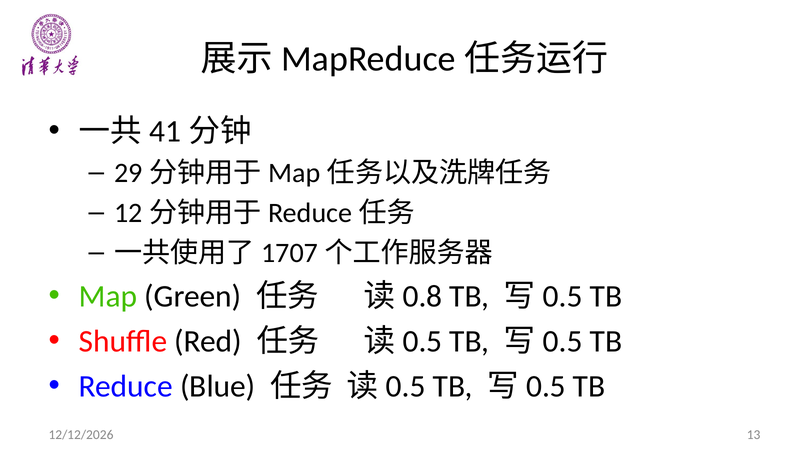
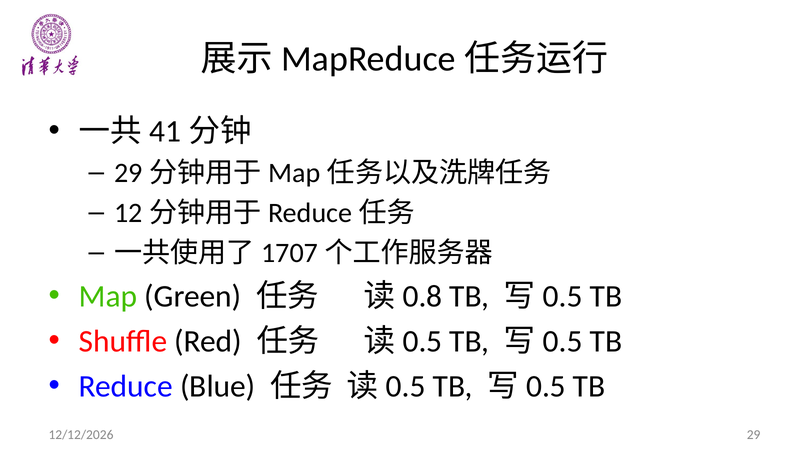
13: 13 -> 29
